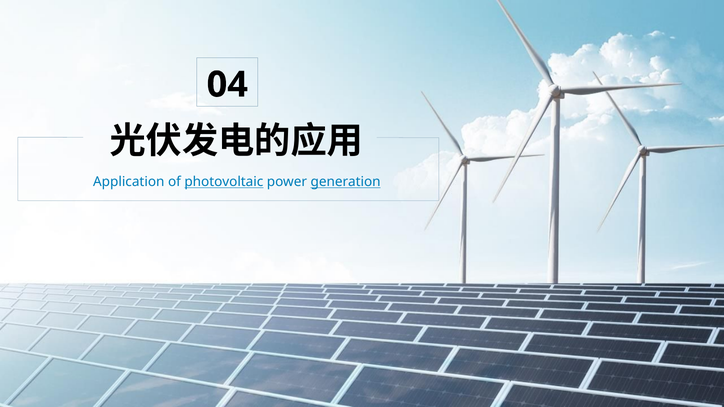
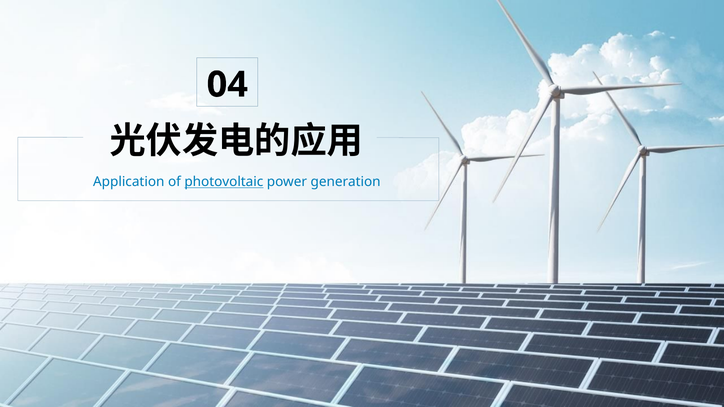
generation underline: present -> none
